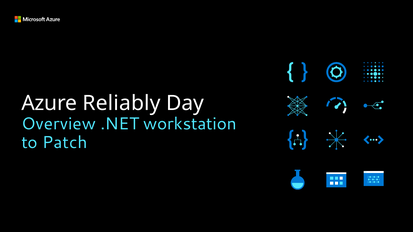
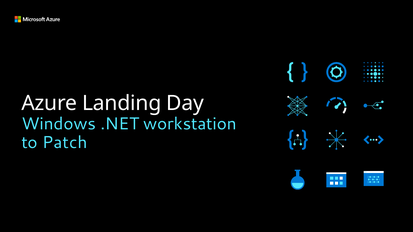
Reliably: Reliably -> Landing
Overview: Overview -> Windows
